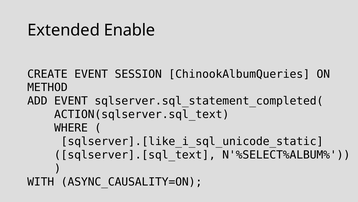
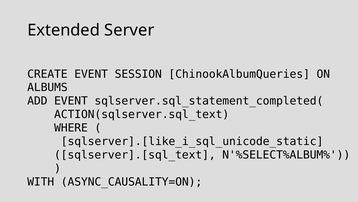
Enable: Enable -> Server
METHOD: METHOD -> ALBUMS
